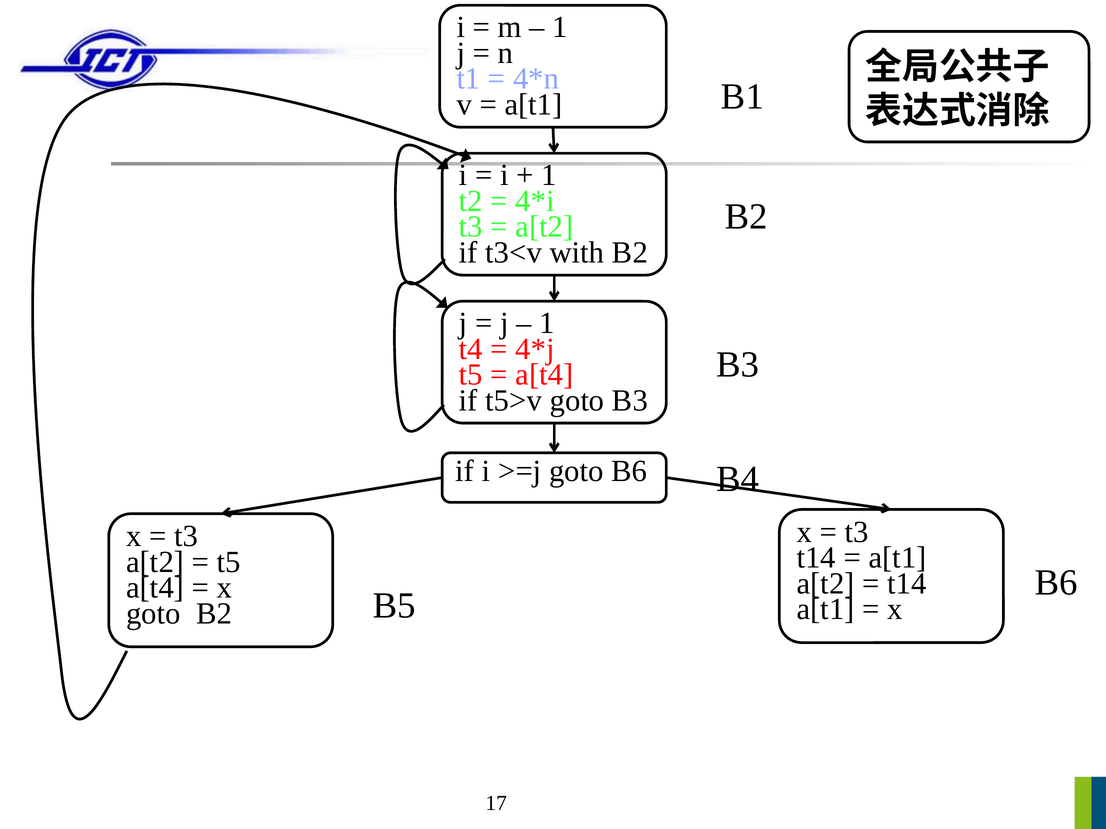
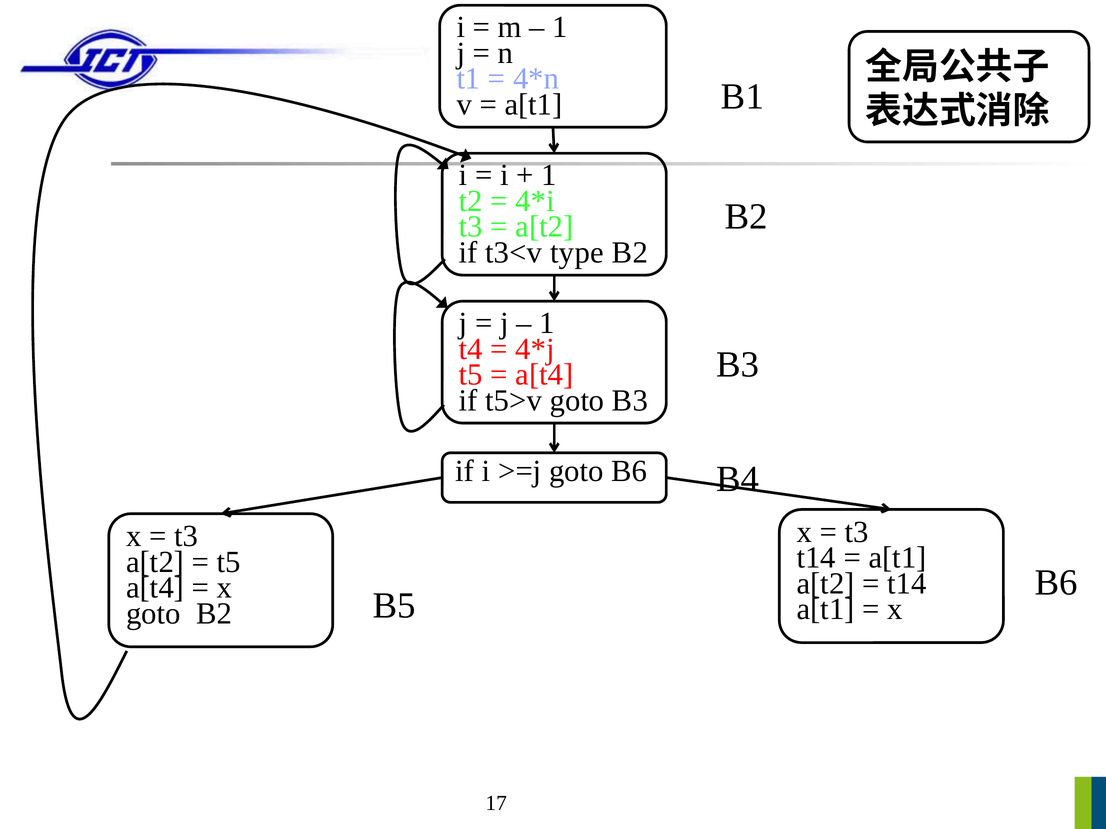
with: with -> type
